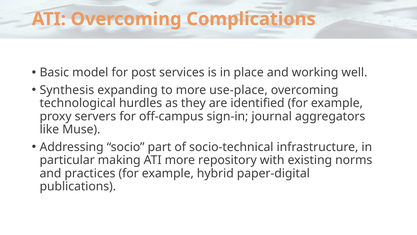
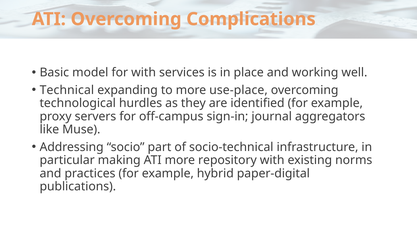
for post: post -> with
Synthesis: Synthesis -> Technical
